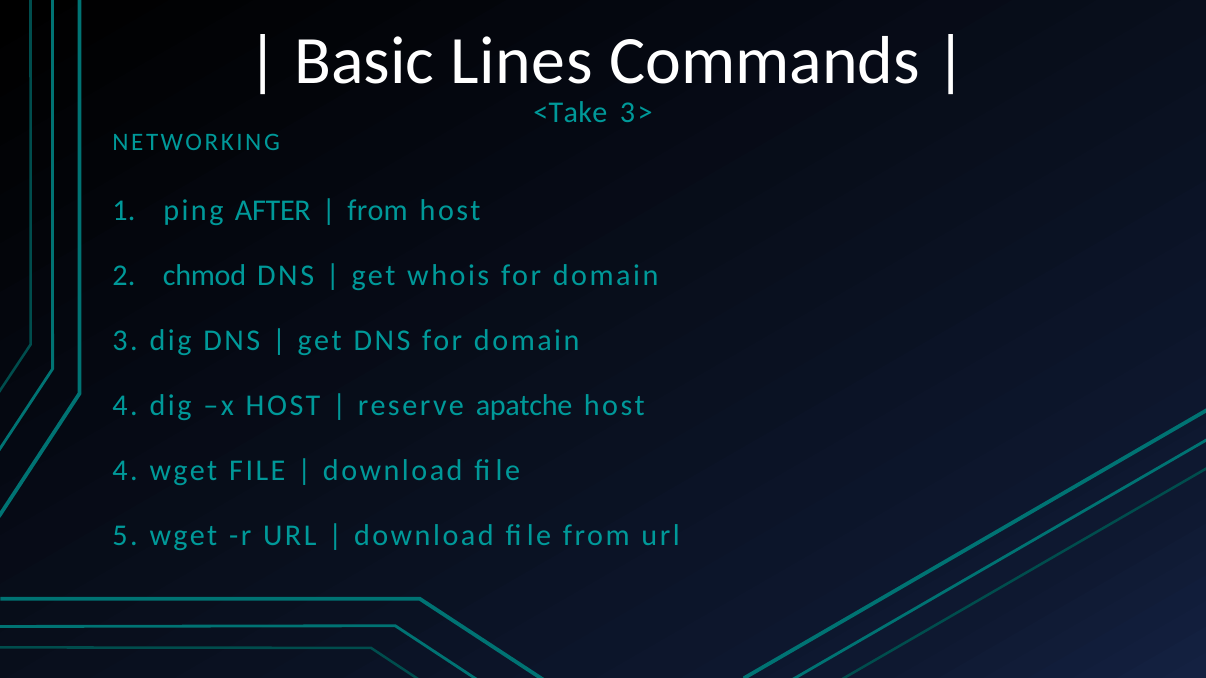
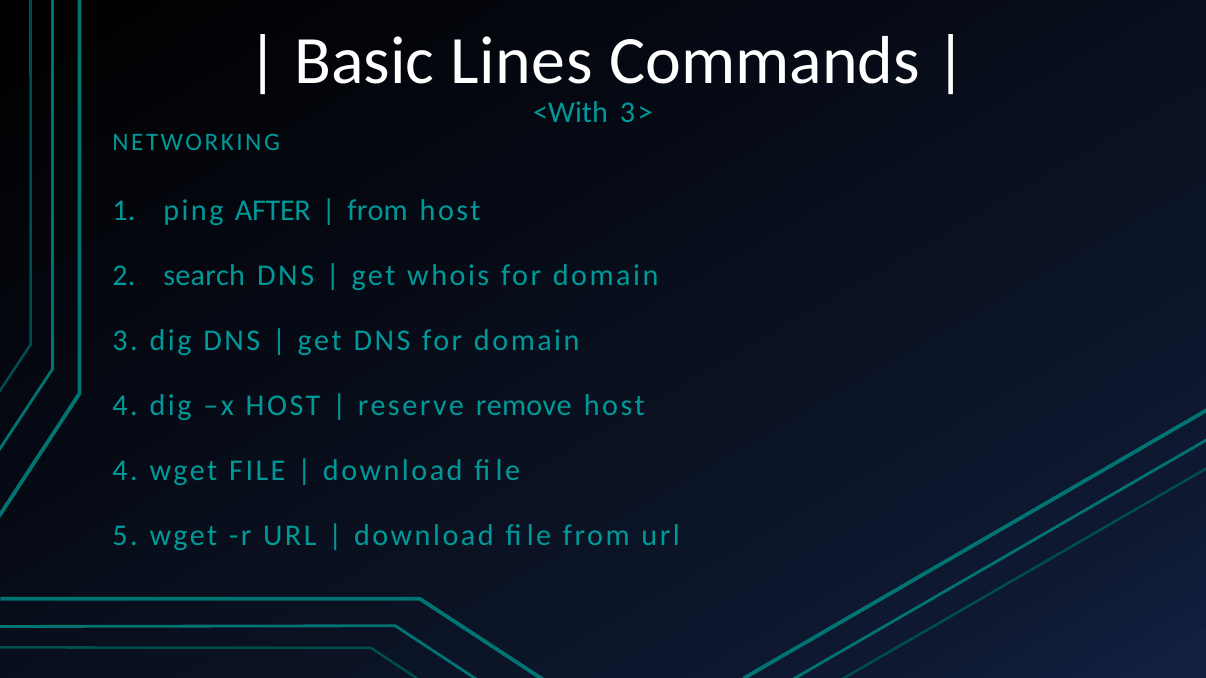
<Take: <Take -> <With
chmod: chmod -> search
apatche: apatche -> remove
